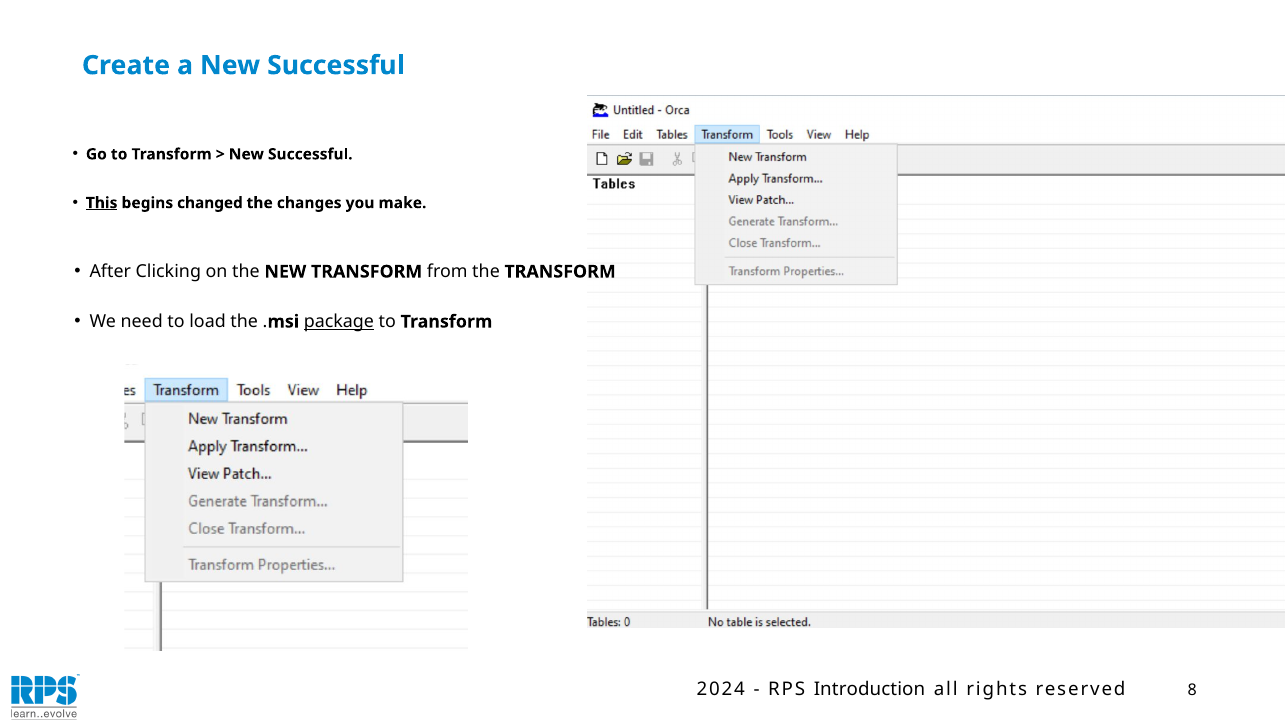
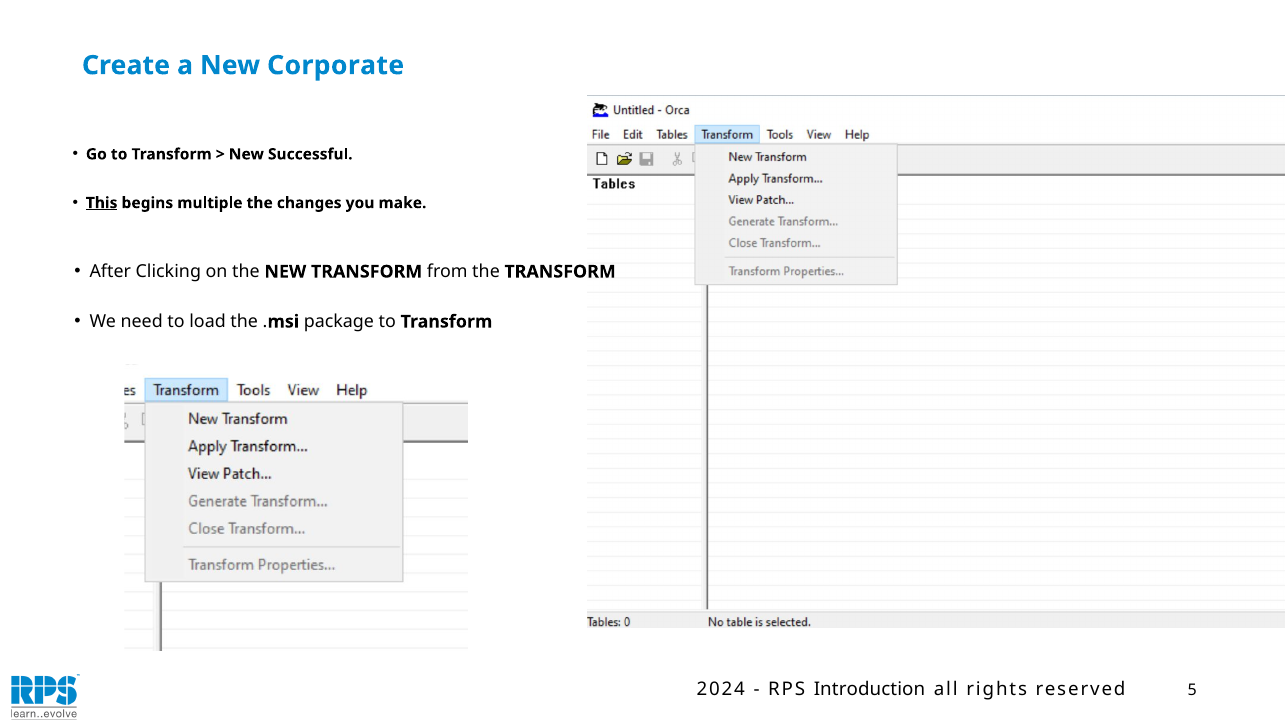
a New Successful: Successful -> Corporate
changed: changed -> multiple
package underline: present -> none
8: 8 -> 5
